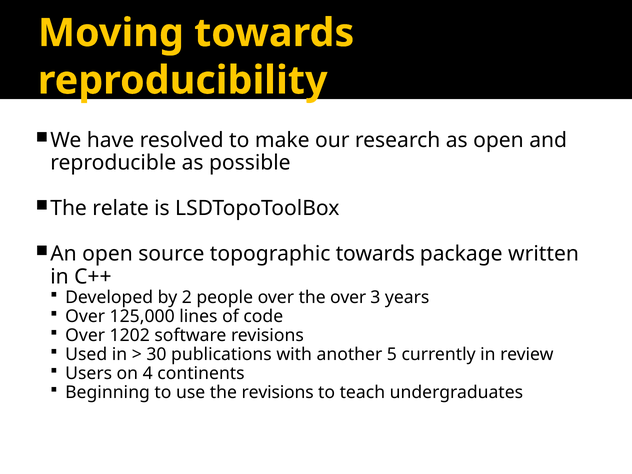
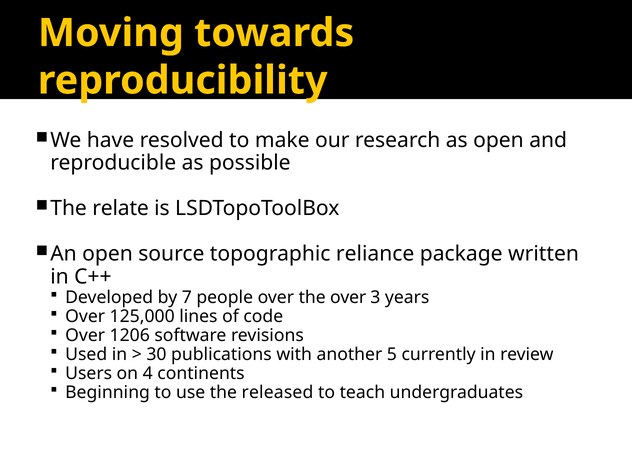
topographic towards: towards -> reliance
2: 2 -> 7
1202: 1202 -> 1206
the revisions: revisions -> released
